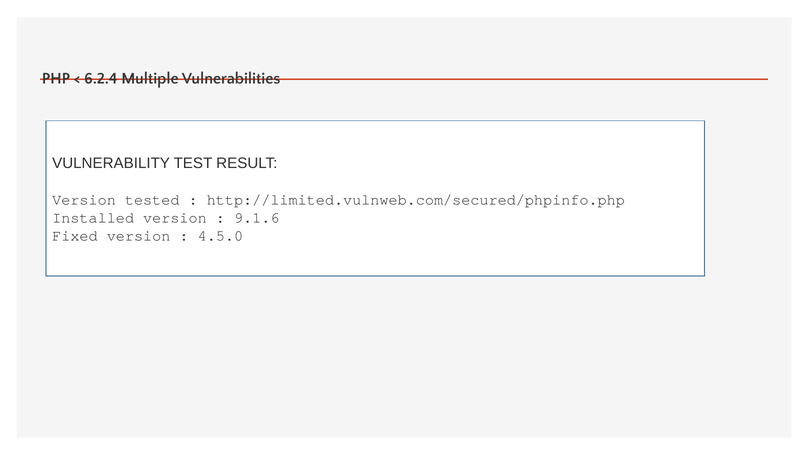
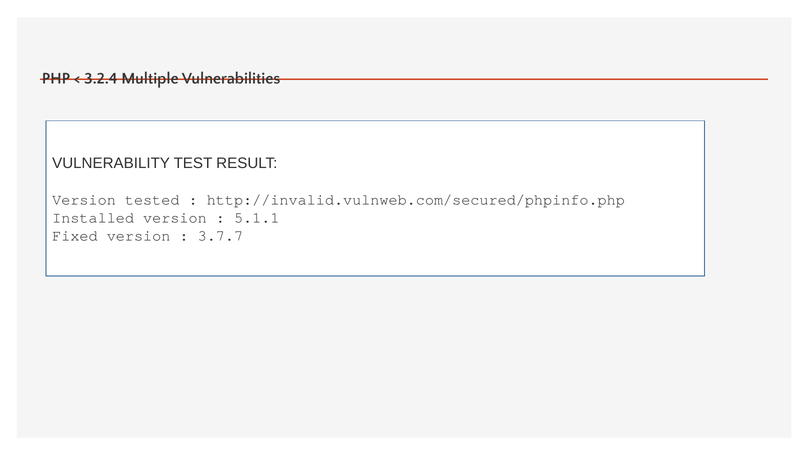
6.2.4: 6.2.4 -> 3.2.4
http://limited.vulnweb.com/secured/phpinfo.php: http://limited.vulnweb.com/secured/phpinfo.php -> http://invalid.vulnweb.com/secured/phpinfo.php
9.1.6: 9.1.6 -> 5.1.1
4.5.0: 4.5.0 -> 3.7.7
